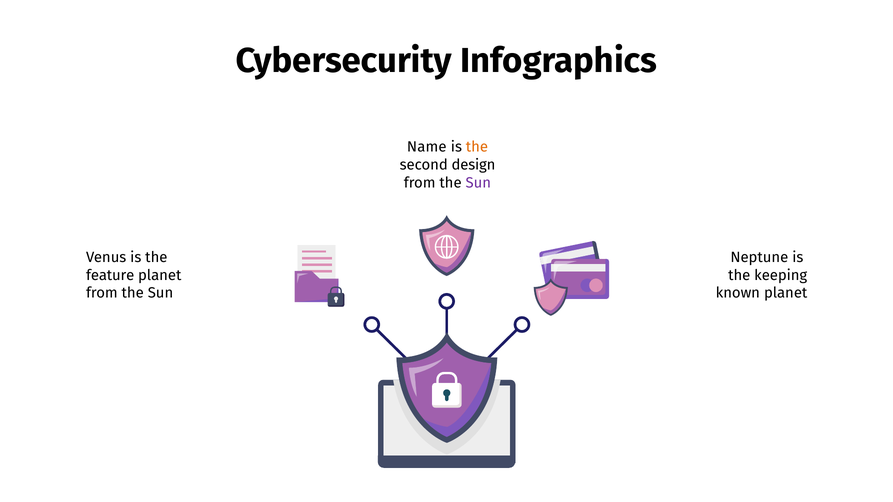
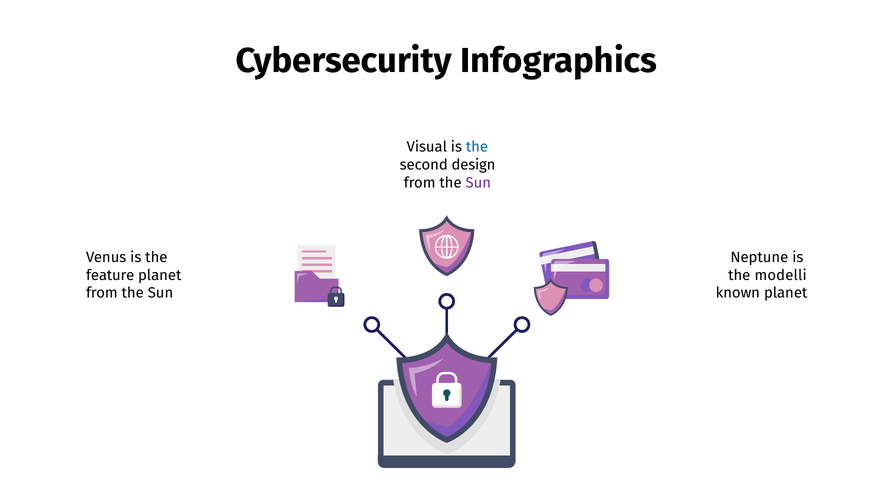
Name: Name -> Visual
the at (477, 147) colour: orange -> blue
keeping: keeping -> modelli
